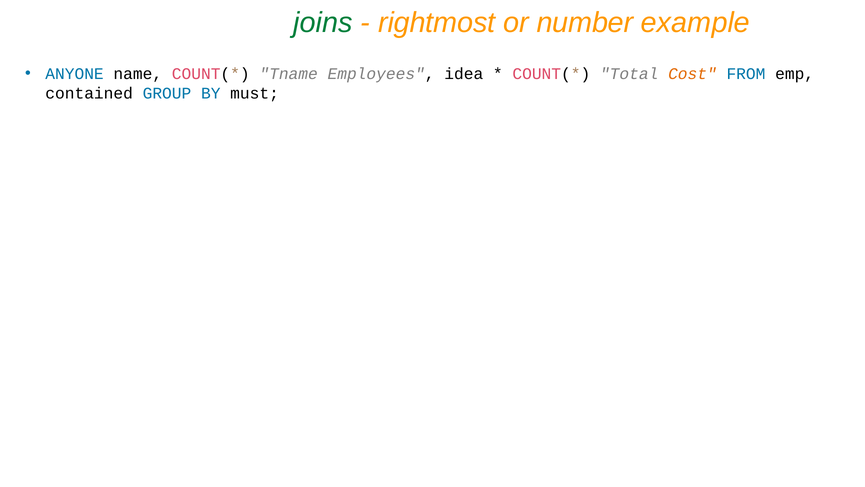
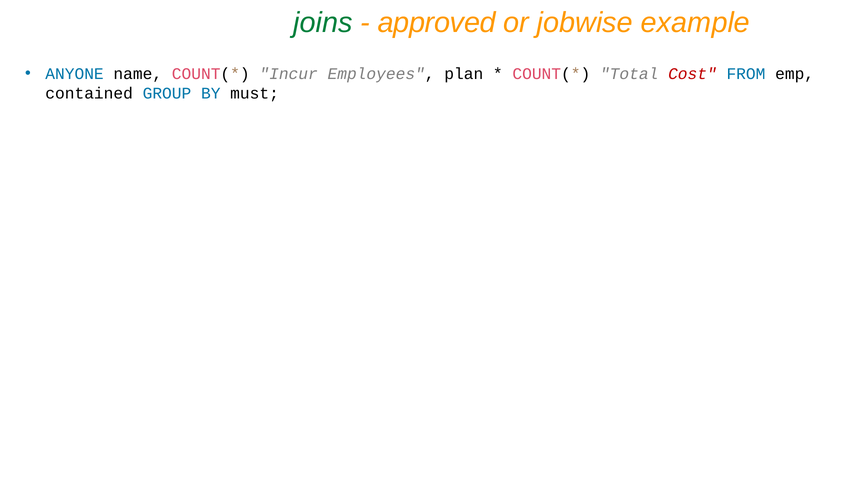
rightmost: rightmost -> approved
number: number -> jobwise
Tname: Tname -> Incur
idea: idea -> plan
Cost colour: orange -> red
